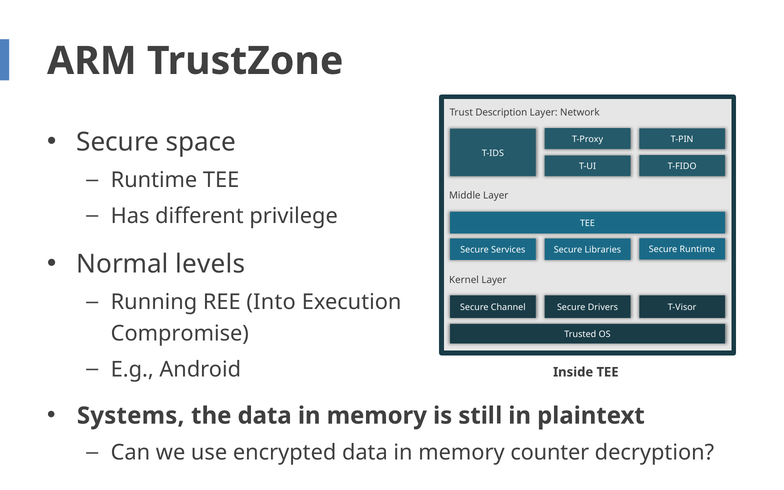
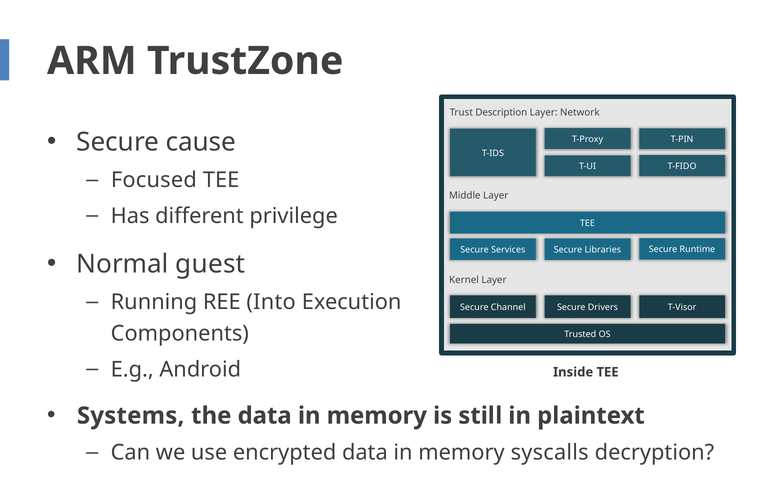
space: space -> cause
Runtime at (154, 180): Runtime -> Focused
levels: levels -> guest
Compromise: Compromise -> Components
counter: counter -> syscalls
